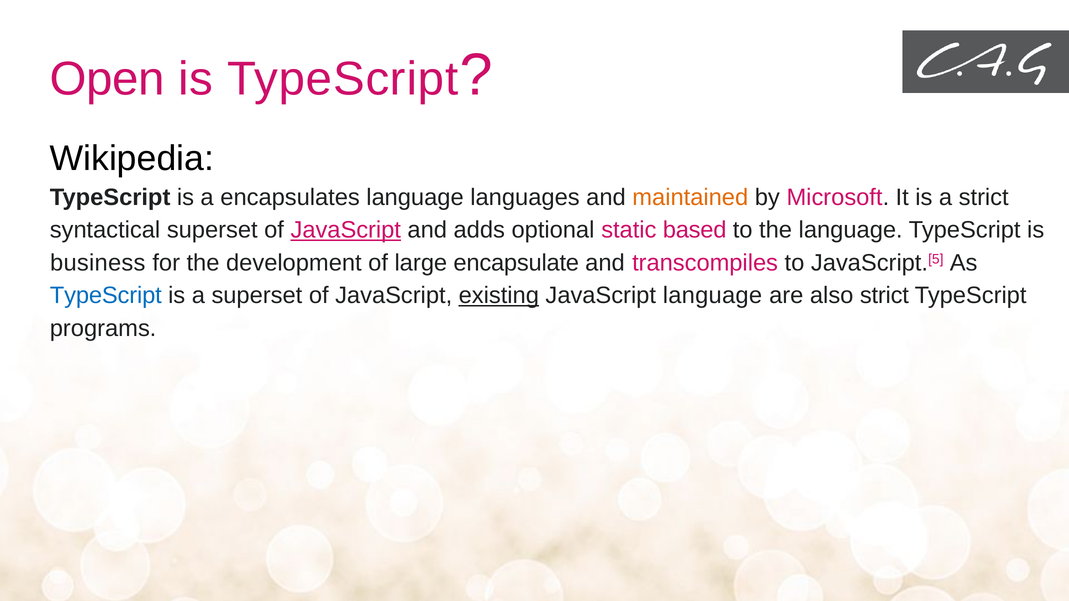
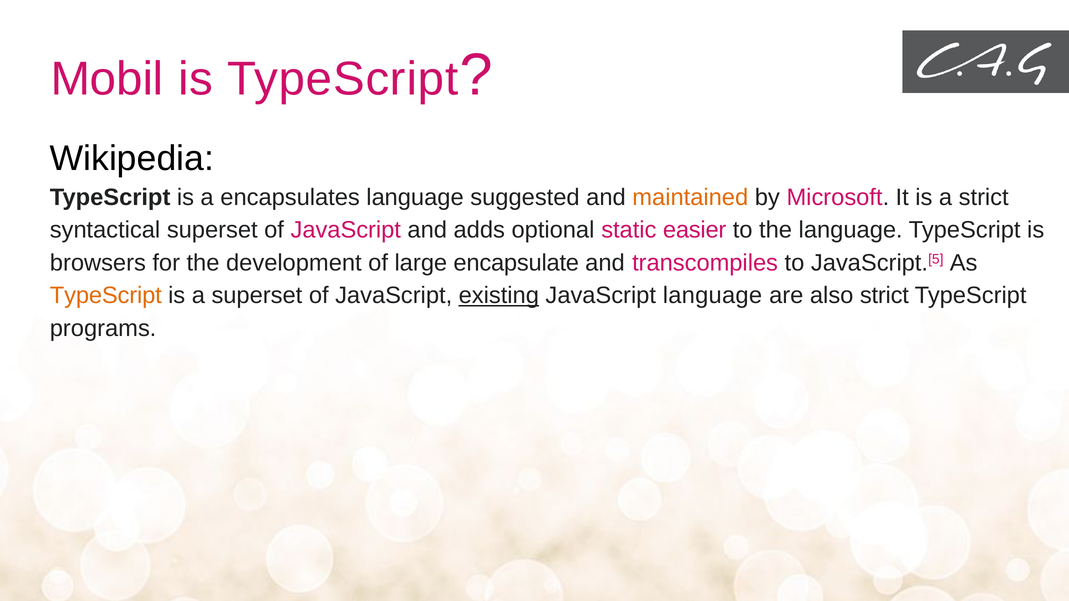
Open: Open -> Mobil
languages: languages -> suggested
JavaScript at (346, 230) underline: present -> none
based: based -> easier
business: business -> browsers
TypeScript at (106, 296) colour: blue -> orange
